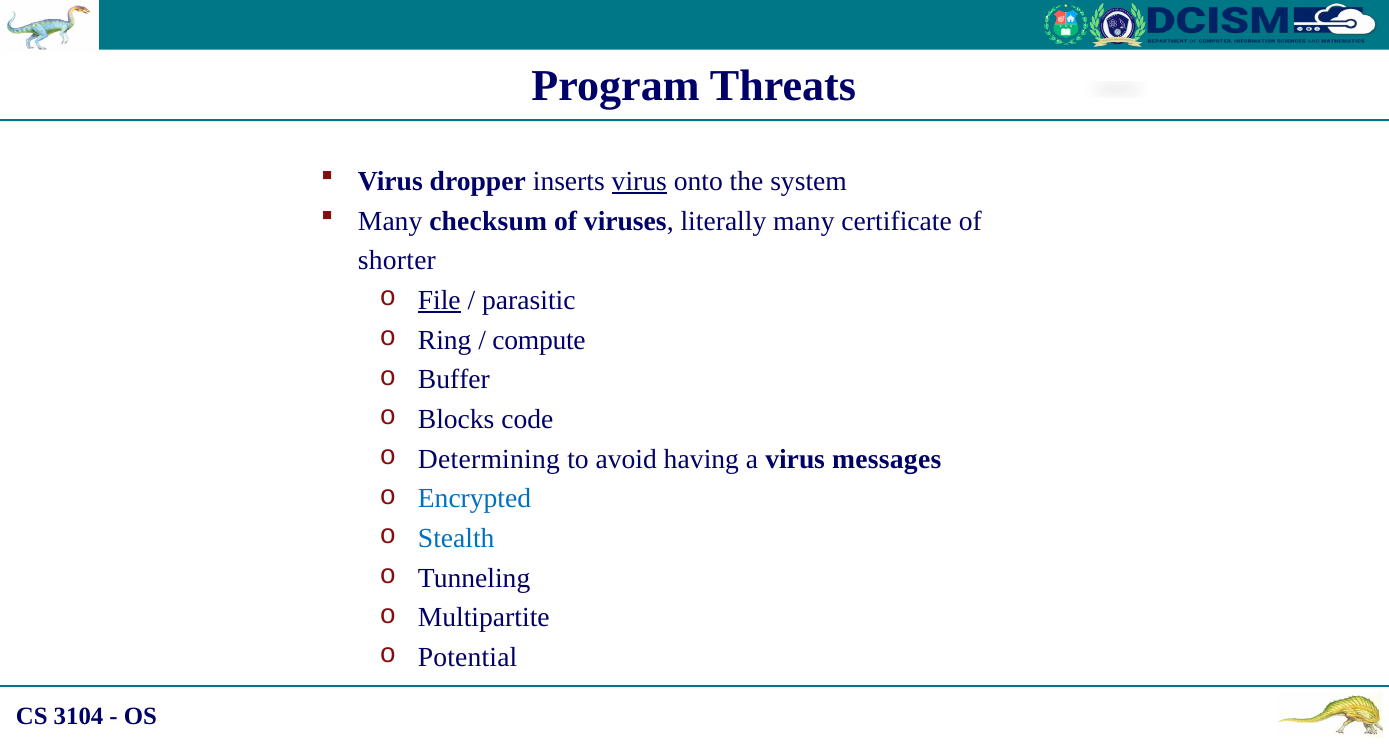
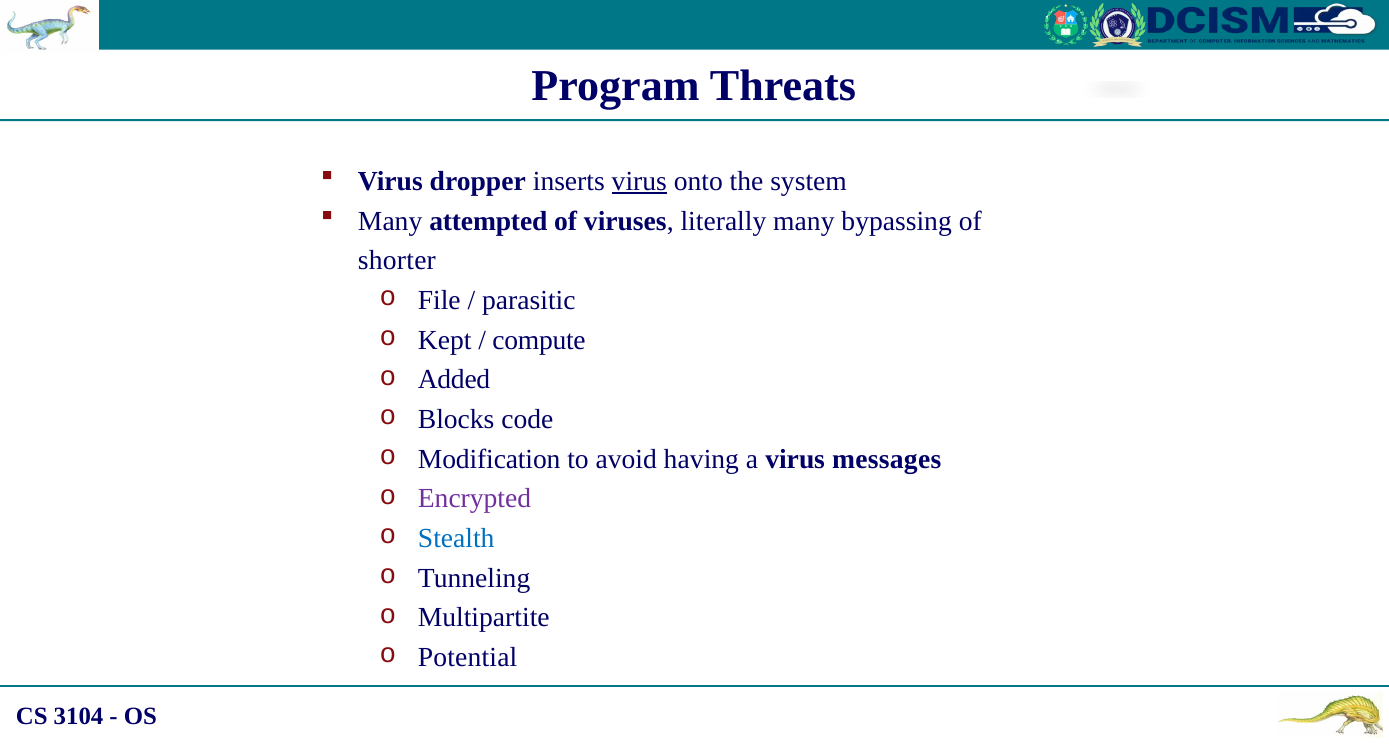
checksum: checksum -> attempted
certificate: certificate -> bypassing
File underline: present -> none
Ring: Ring -> Kept
Buffer: Buffer -> Added
Determining: Determining -> Modification
Encrypted colour: blue -> purple
